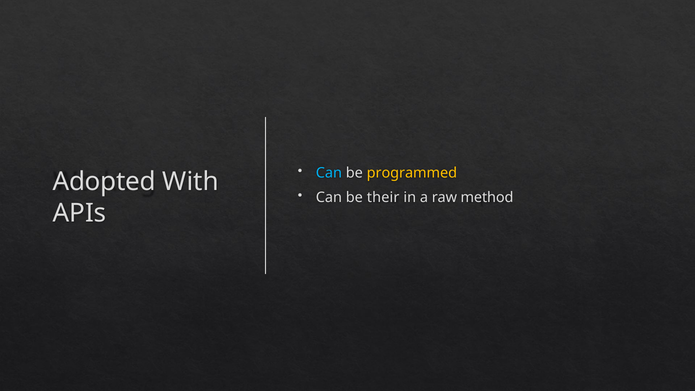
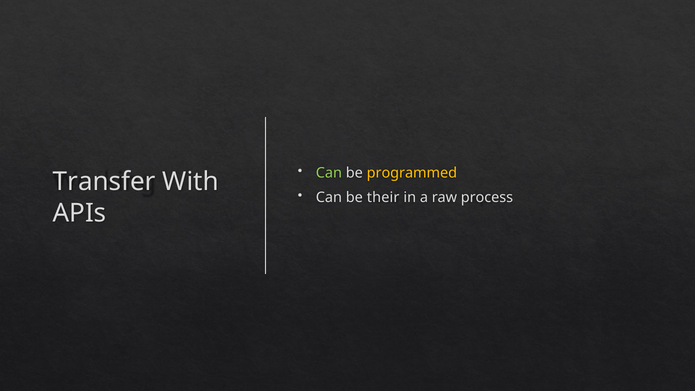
Can at (329, 173) colour: light blue -> light green
Adopted: Adopted -> Transfer
method: method -> process
